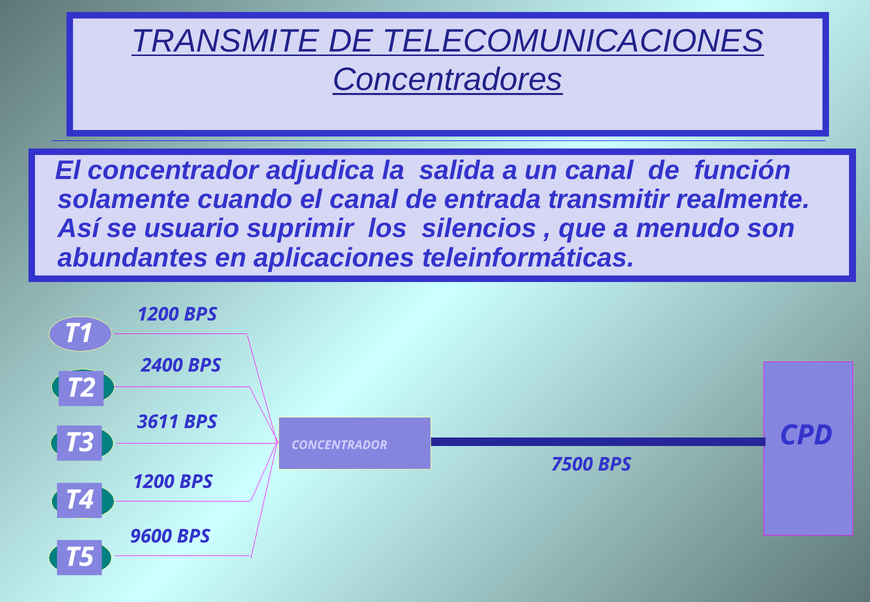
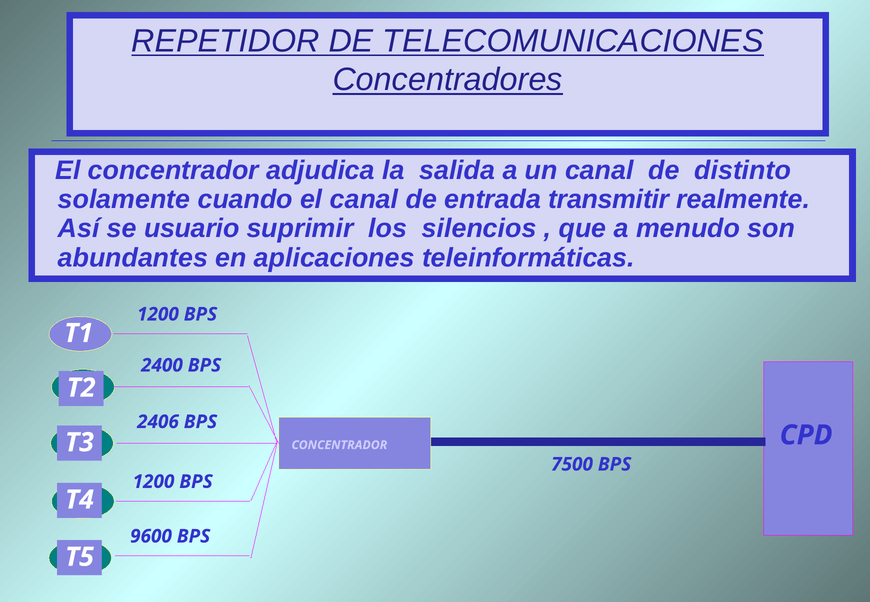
TRANSMITE: TRANSMITE -> REPETIDOR
función: función -> distinto
3611: 3611 -> 2406
